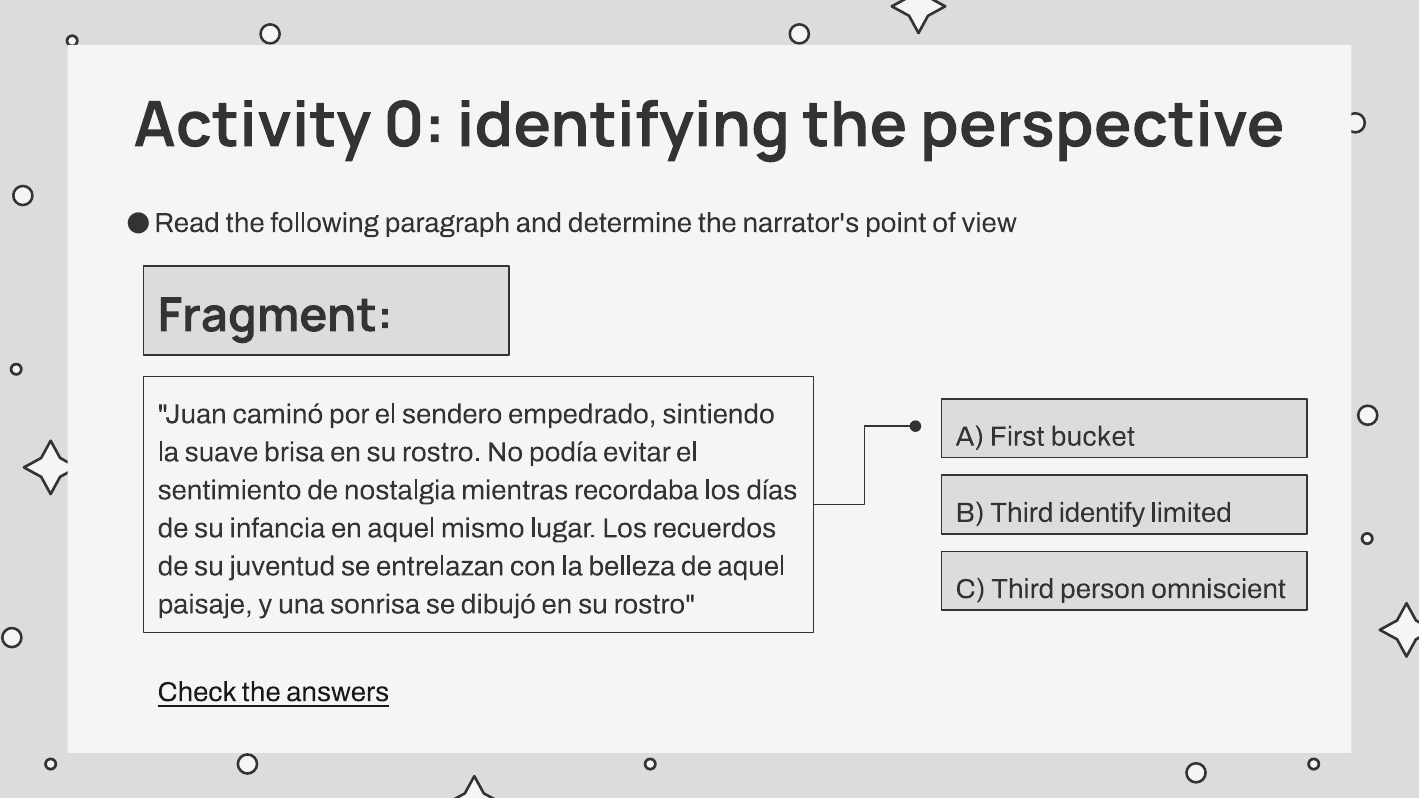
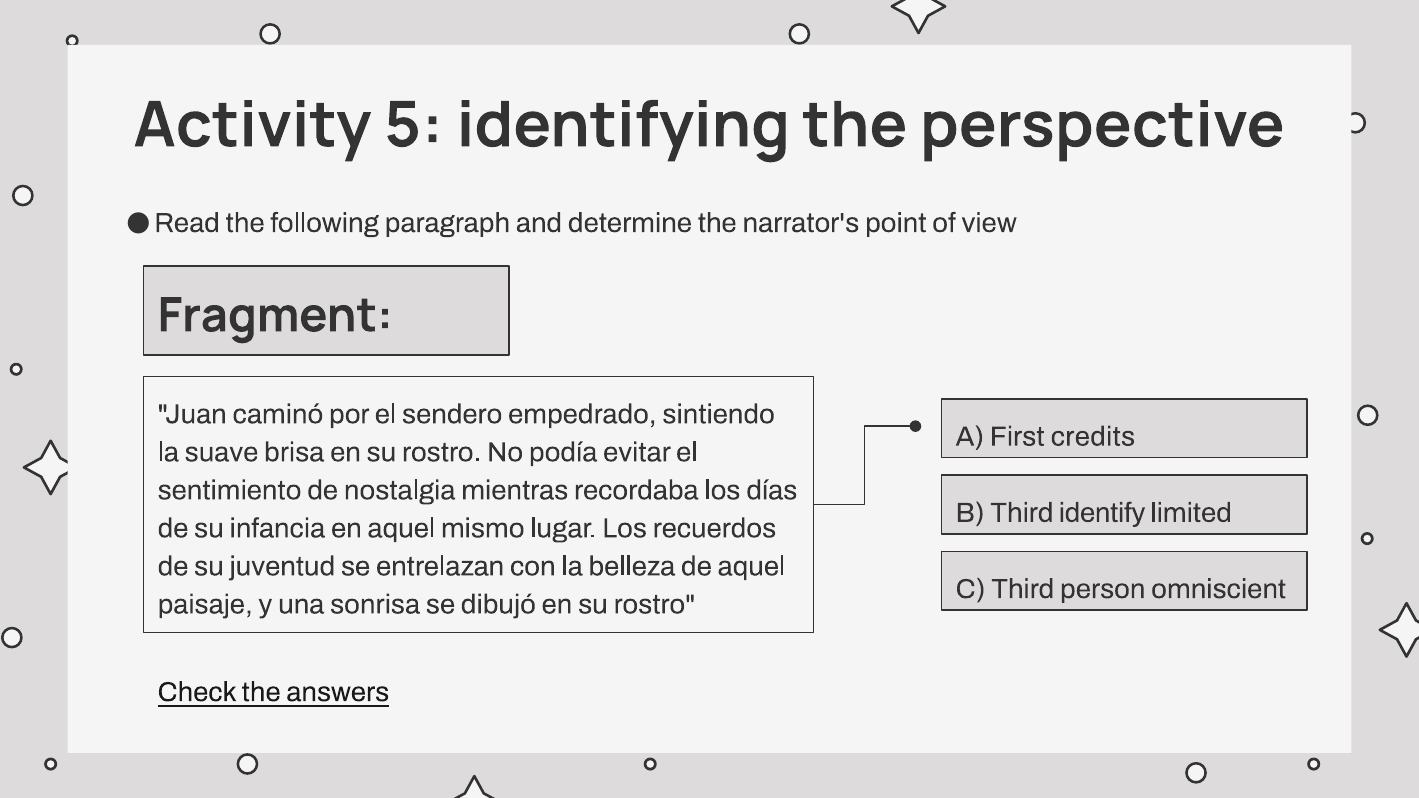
0: 0 -> 5
bucket: bucket -> credits
